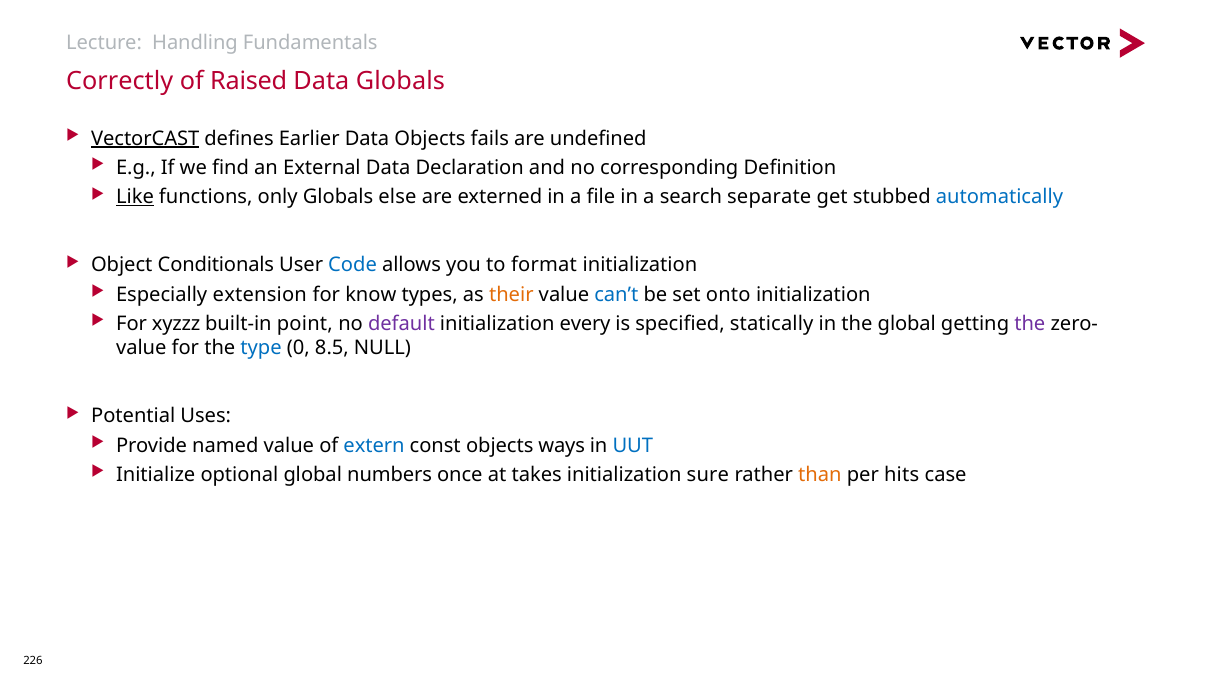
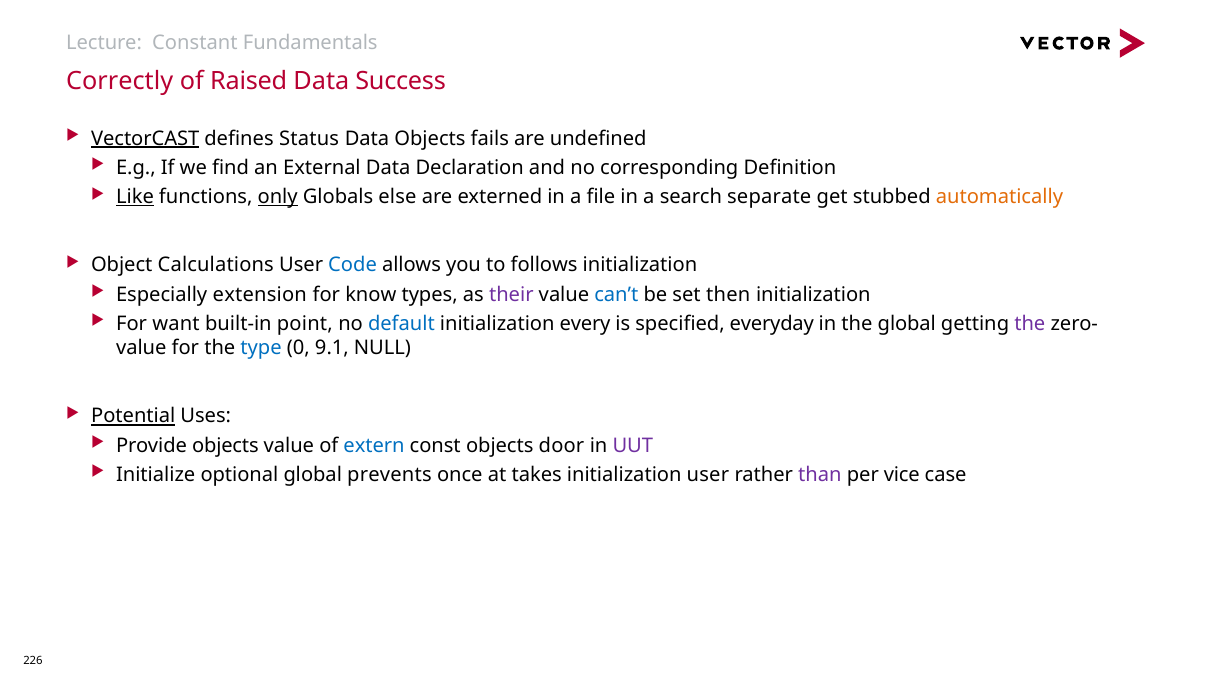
Handling: Handling -> Constant
Data Globals: Globals -> Success
Earlier: Earlier -> Status
only underline: none -> present
automatically colour: blue -> orange
Conditionals: Conditionals -> Calculations
format: format -> follows
their colour: orange -> purple
onto: onto -> then
xyzzz: xyzzz -> want
default colour: purple -> blue
statically: statically -> everyday
8.5: 8.5 -> 9.1
Potential underline: none -> present
Provide named: named -> objects
ways: ways -> door
UUT colour: blue -> purple
numbers: numbers -> prevents
initialization sure: sure -> user
than colour: orange -> purple
hits: hits -> vice
